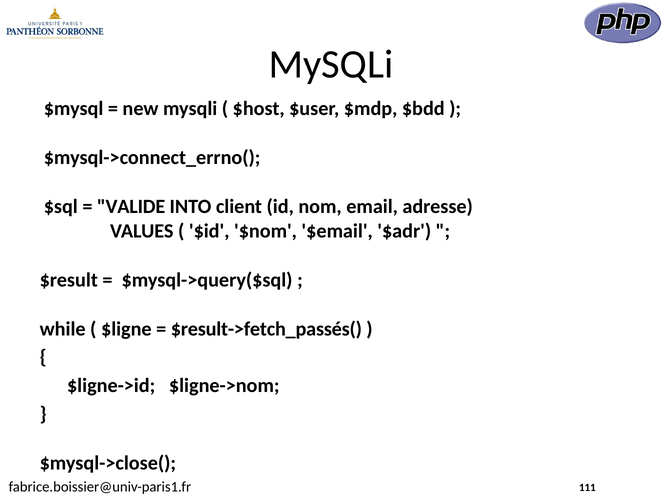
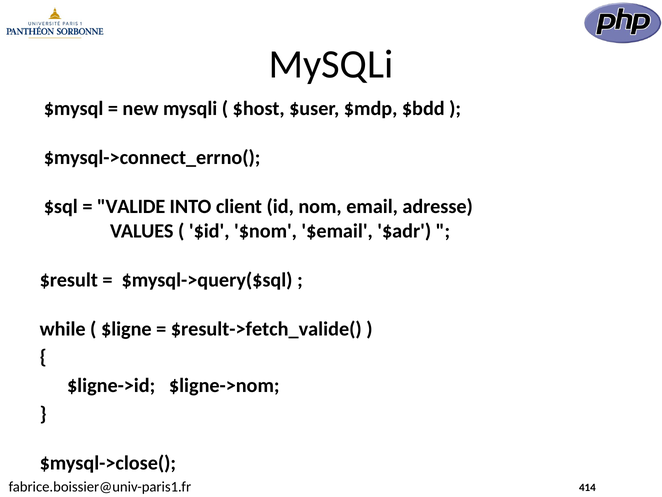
$result->fetch_passés(: $result->fetch_passés( -> $result->fetch_valide(
111: 111 -> 414
